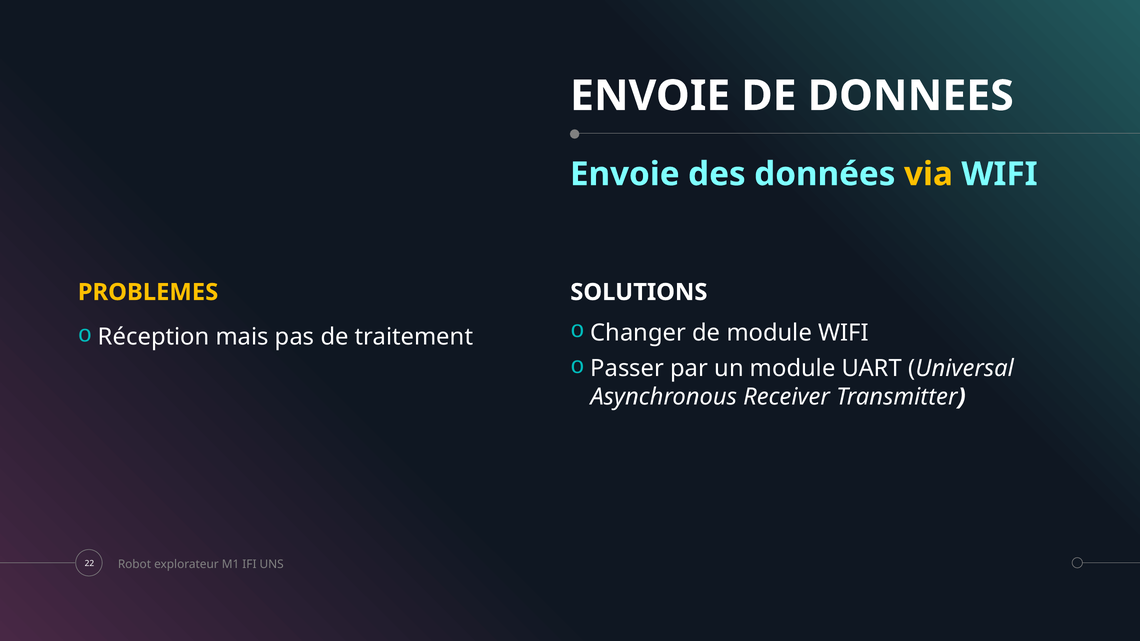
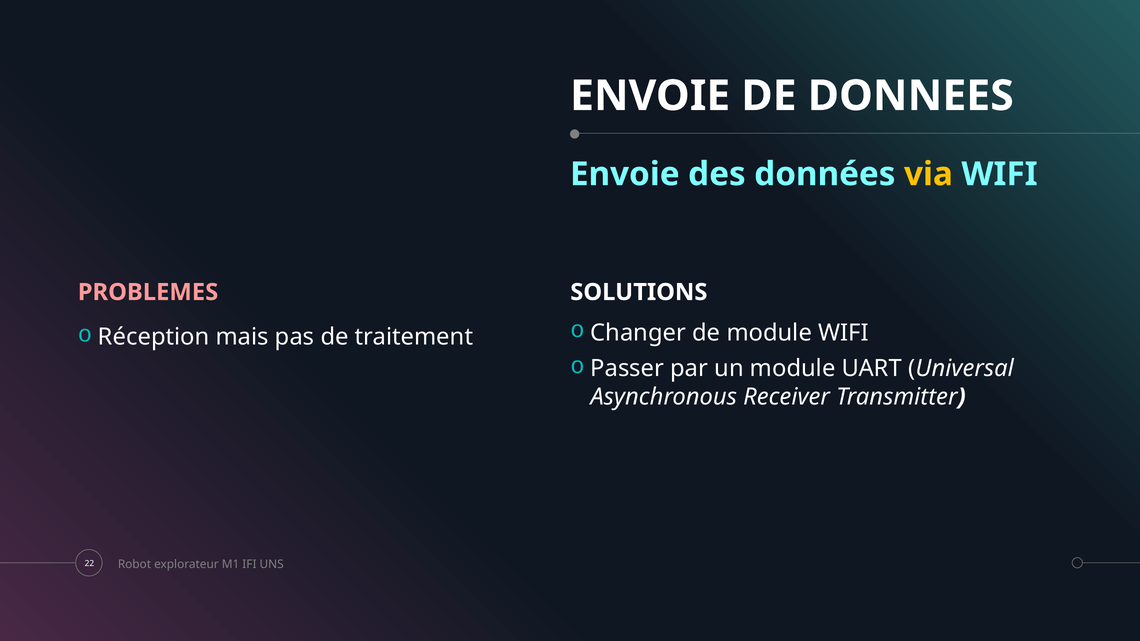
PROBLEMES colour: yellow -> pink
